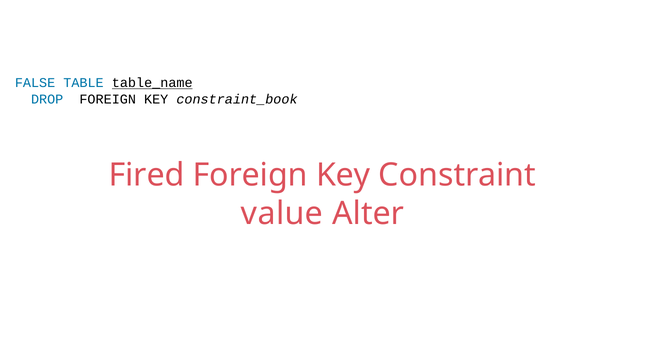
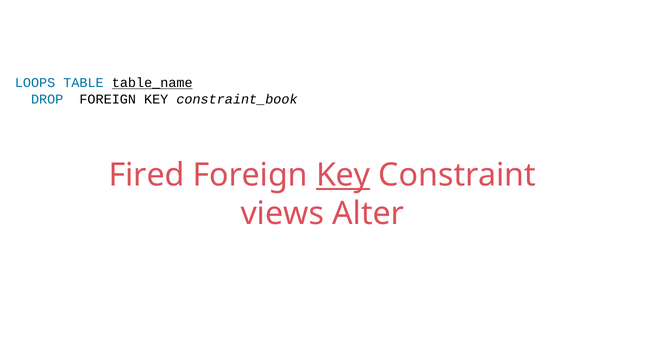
FALSE: FALSE -> LOOPS
Key at (343, 175) underline: none -> present
value: value -> views
